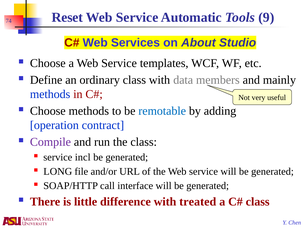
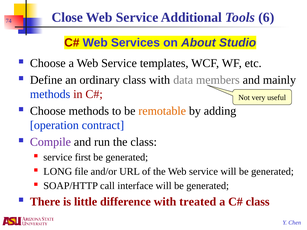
Reset: Reset -> Close
Automatic: Automatic -> Additional
9: 9 -> 6
remotable colour: blue -> orange
incl: incl -> first
